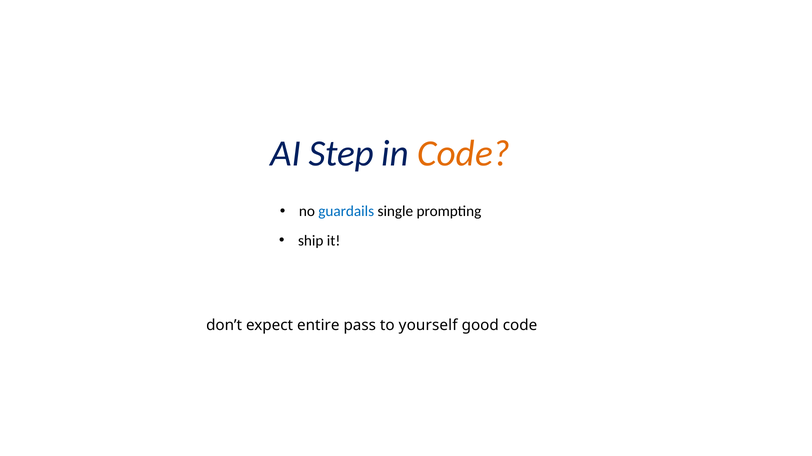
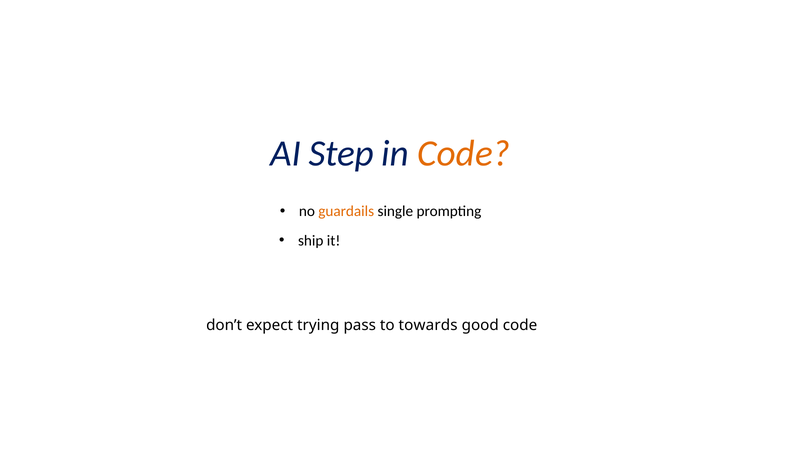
guardails colour: blue -> orange
entire: entire -> trying
yourself: yourself -> towards
